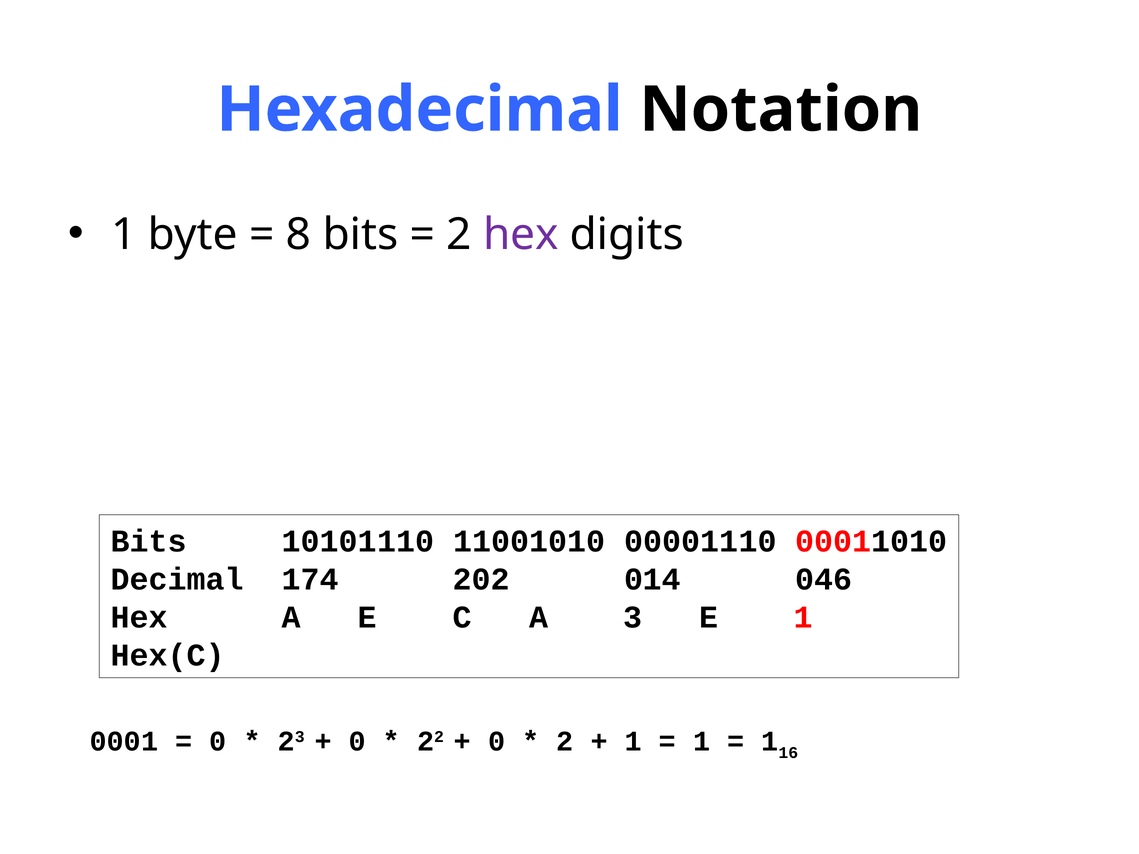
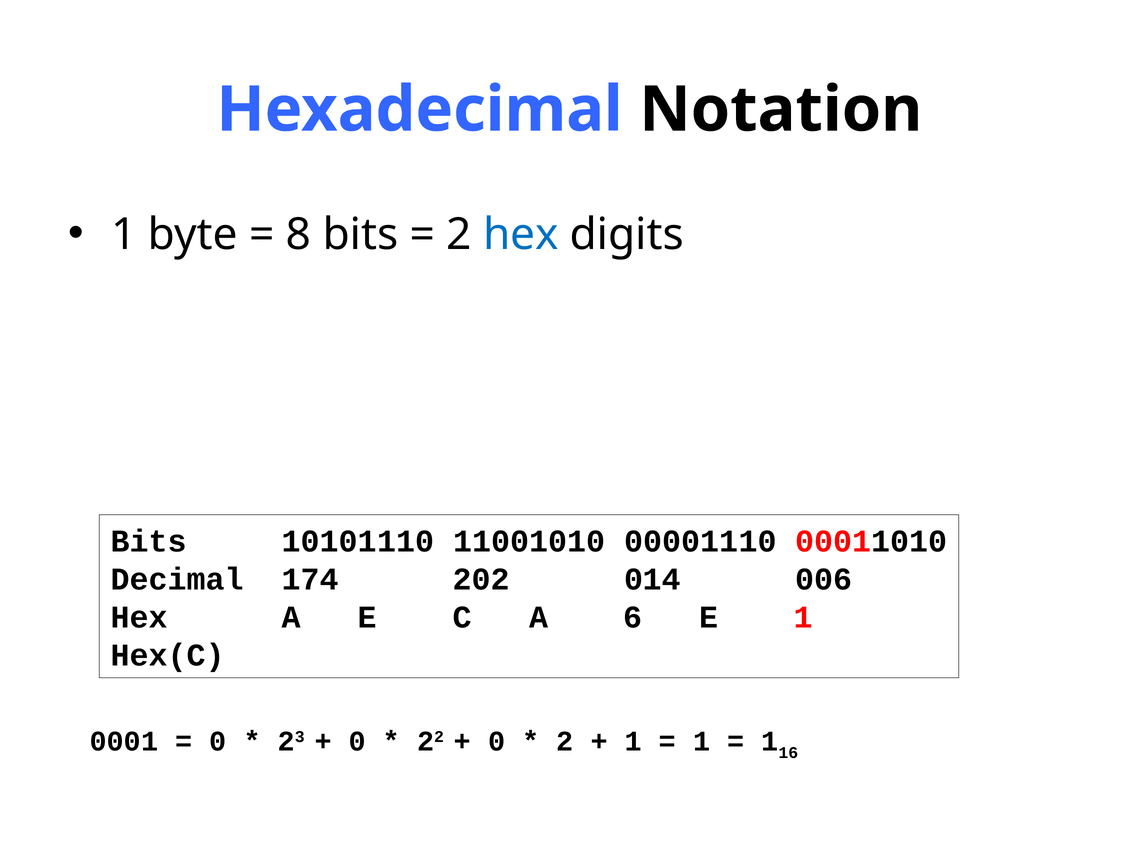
hex at (521, 235) colour: purple -> blue
046: 046 -> 006
3: 3 -> 6
